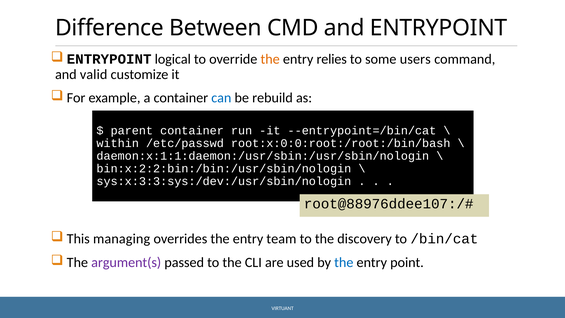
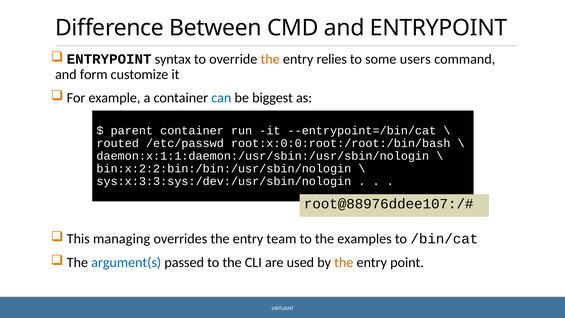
logical: logical -> syntax
valid: valid -> form
rebuild: rebuild -> biggest
within: within -> routed
discovery: discovery -> examples
argument(s colour: purple -> blue
the at (344, 262) colour: blue -> orange
